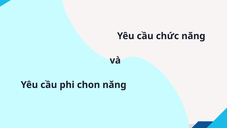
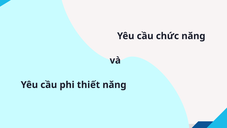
chọn: chọn -> thiết
